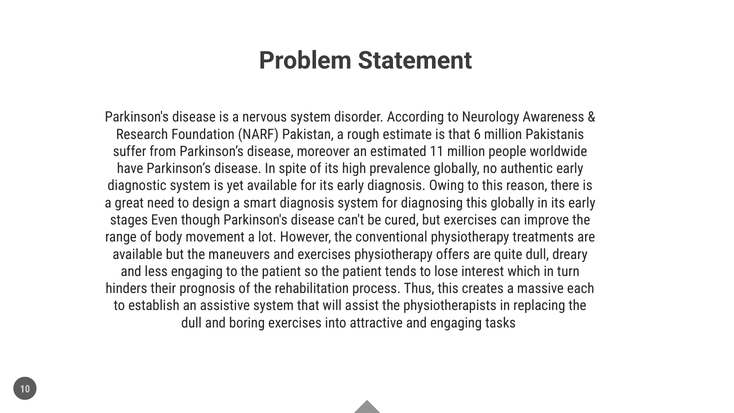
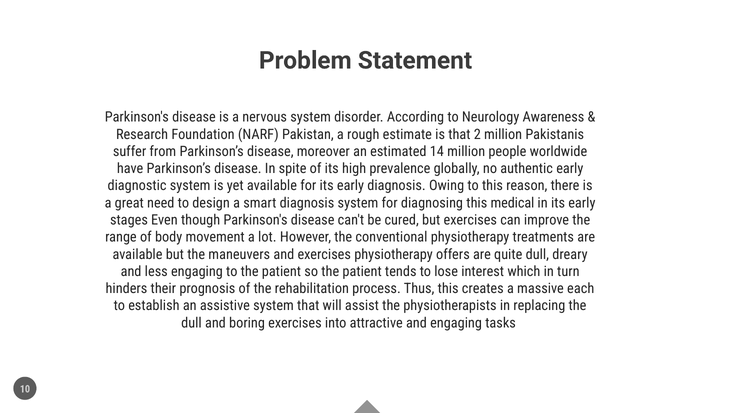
6: 6 -> 2
11: 11 -> 14
this globally: globally -> medical
